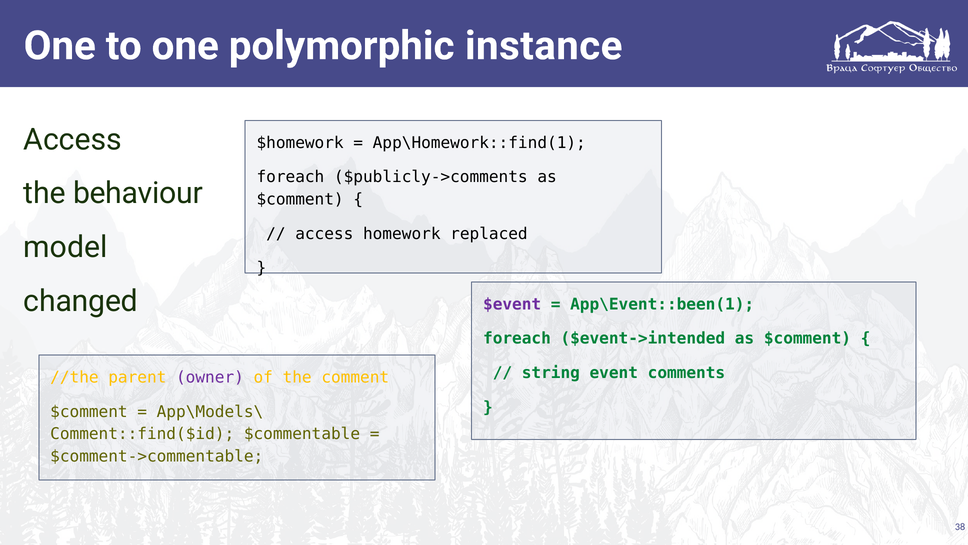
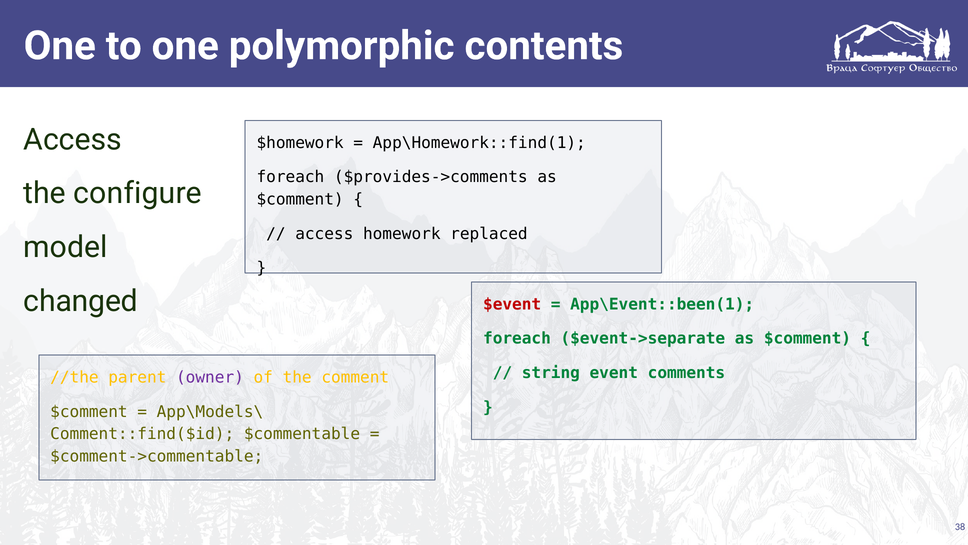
instance: instance -> contents
$publicly->comments: $publicly->comments -> $provides->comments
behaviour: behaviour -> configure
$event colour: purple -> red
$event->intended: $event->intended -> $event->separate
